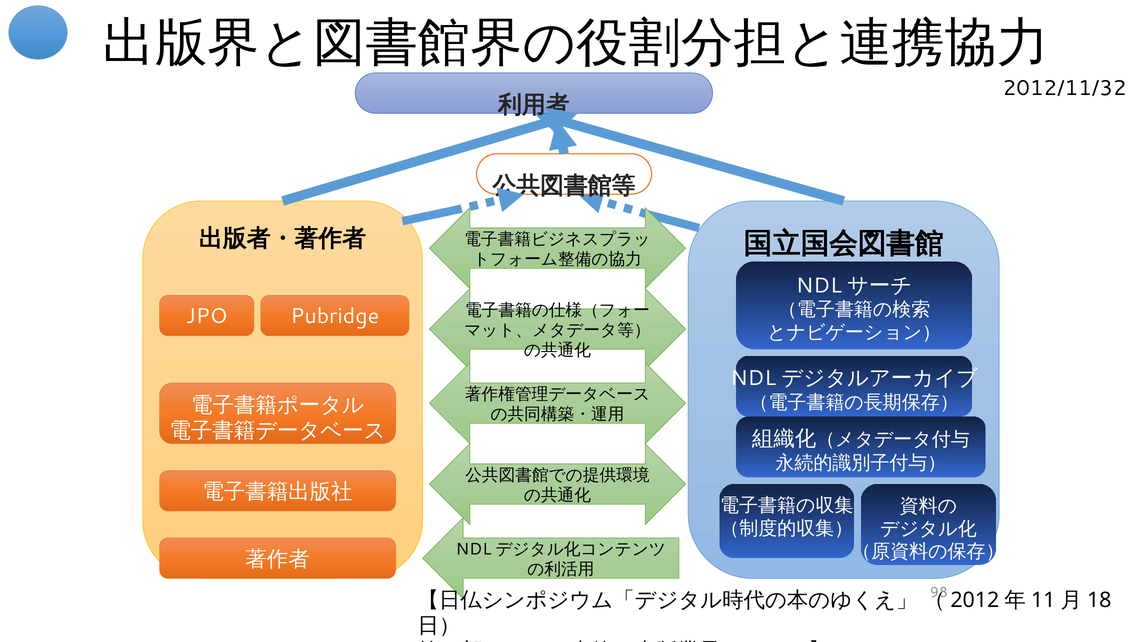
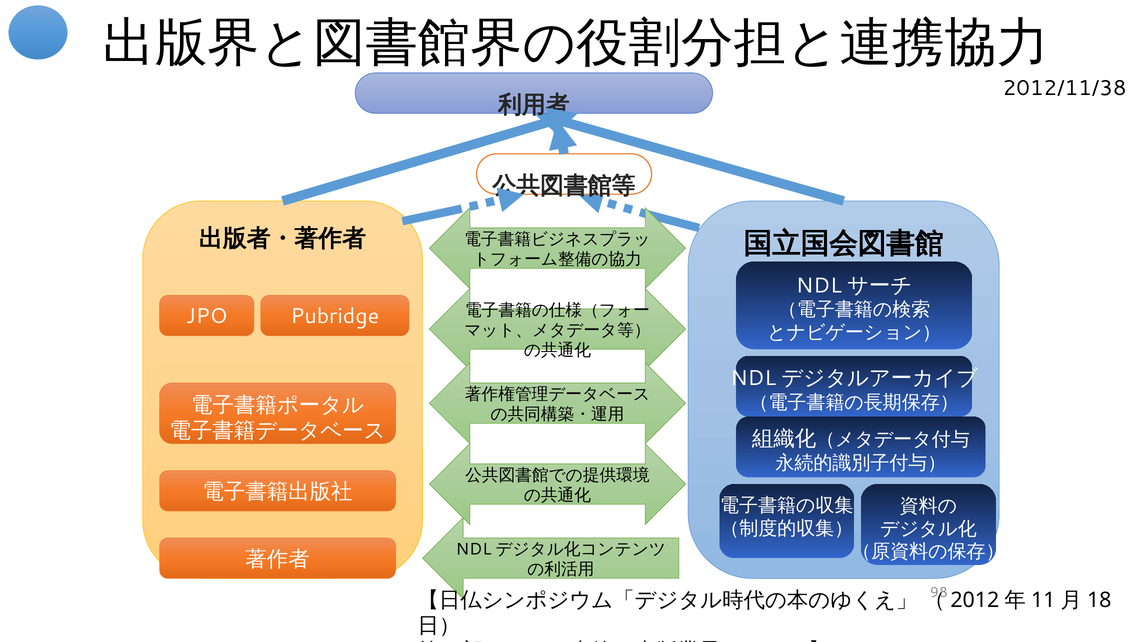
2012/11/32: 2012/11/32 -> 2012/11/38
